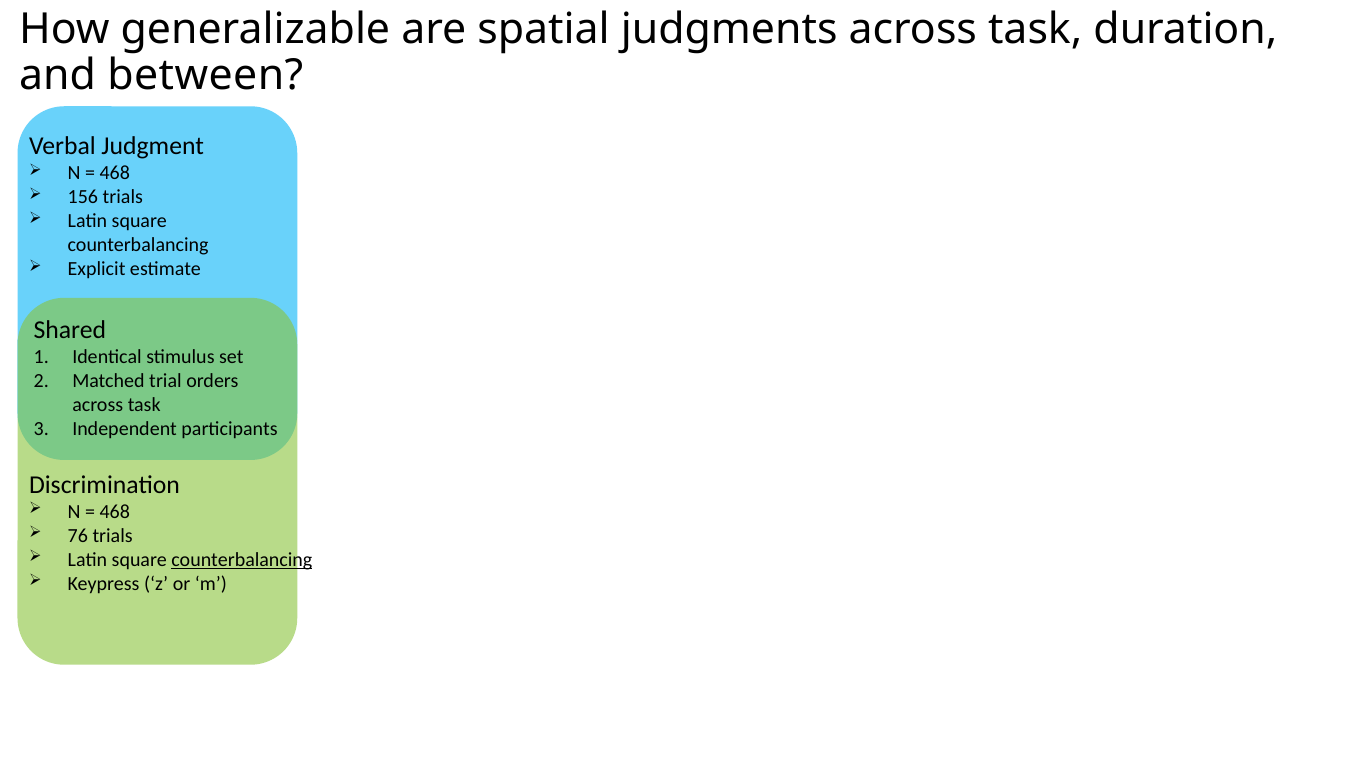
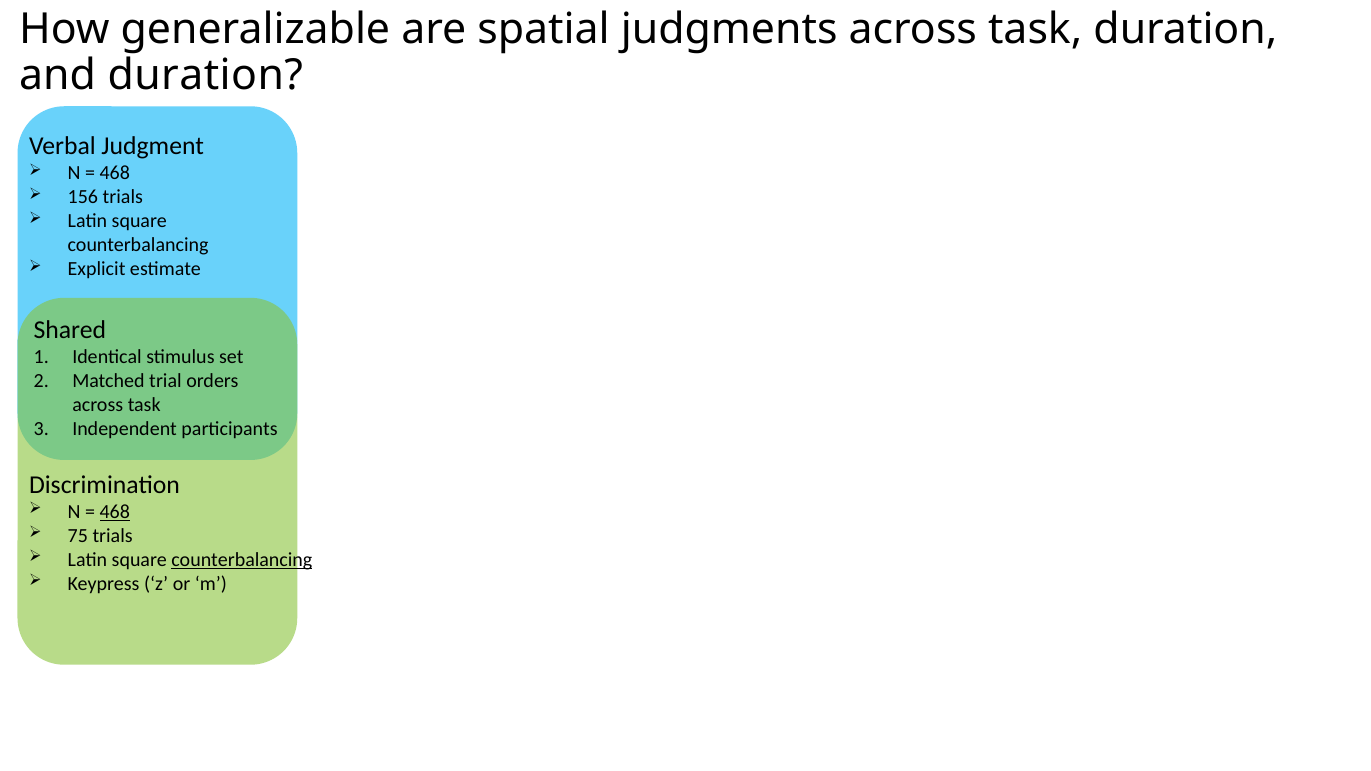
and between: between -> duration
468 at (115, 512) underline: none -> present
76: 76 -> 75
